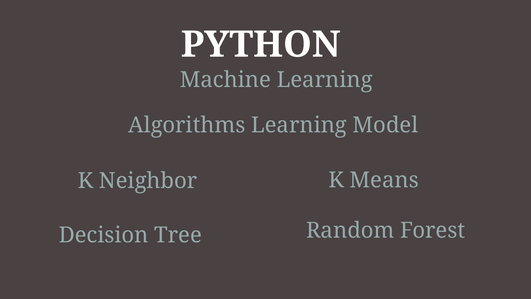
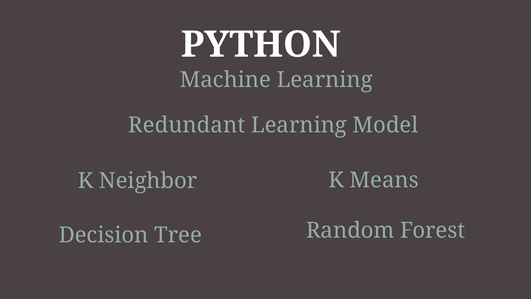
Algorithms: Algorithms -> Redundant
